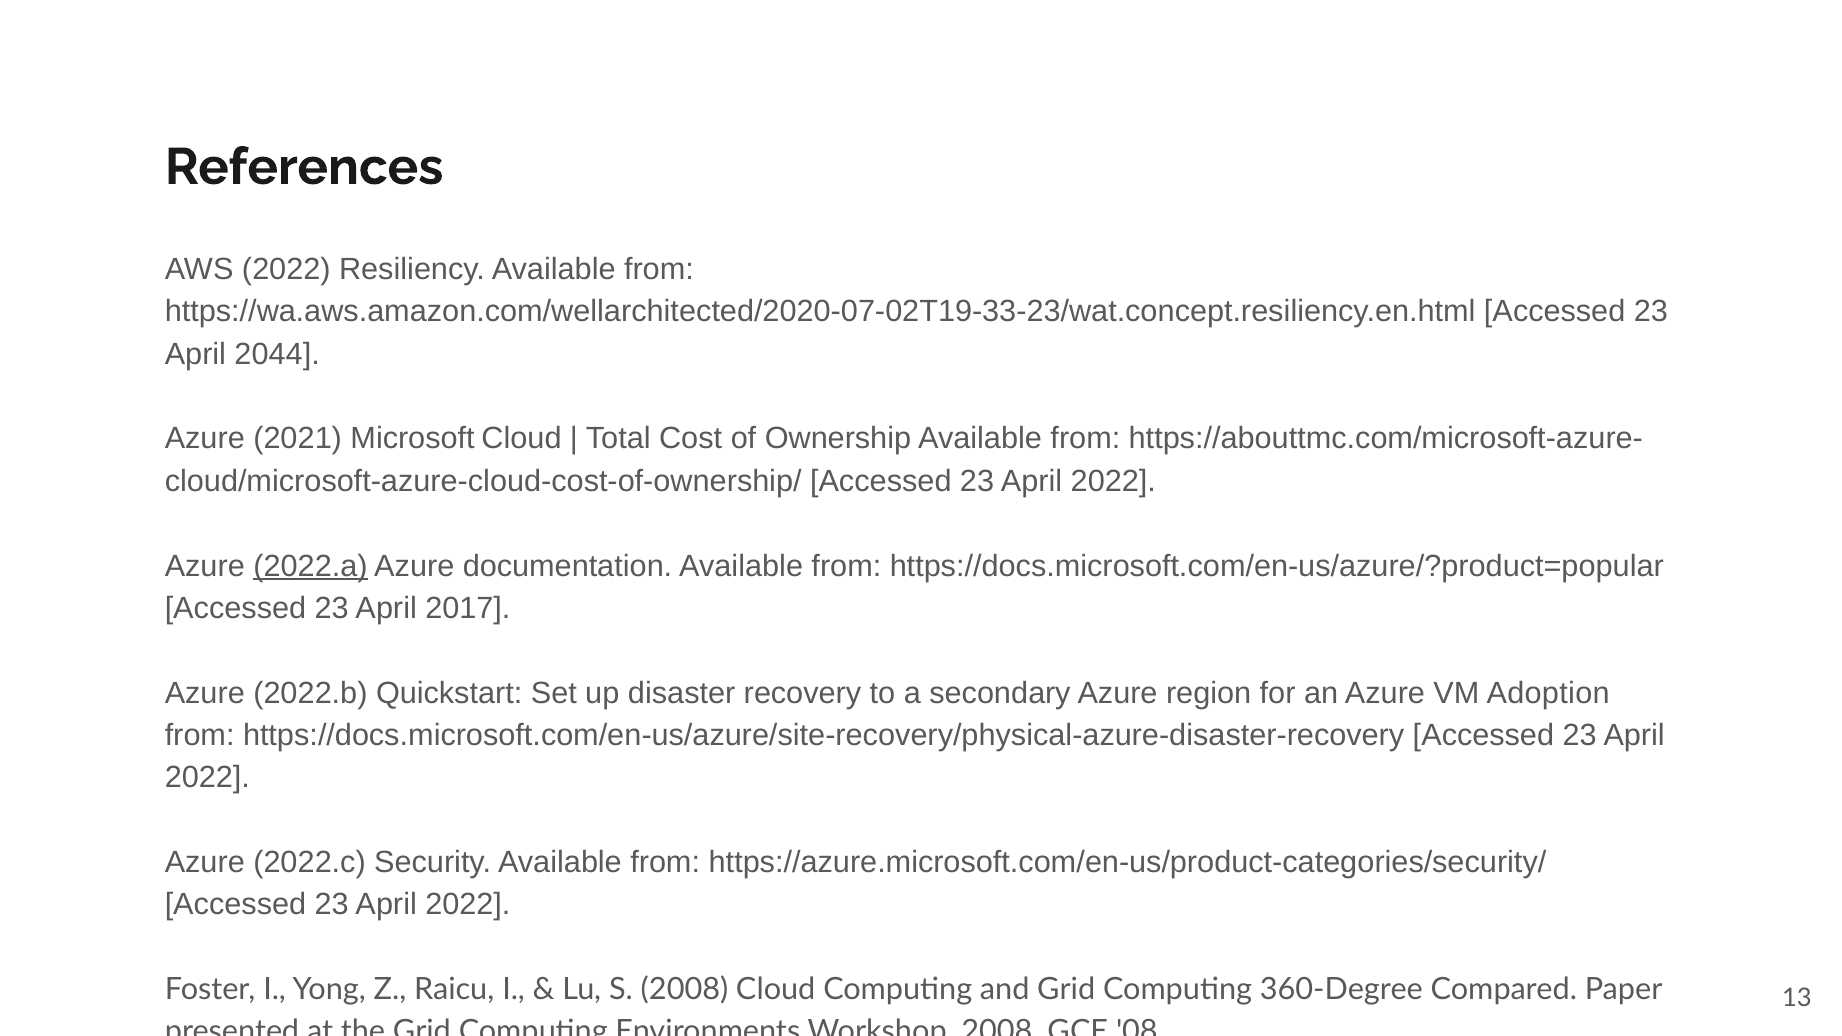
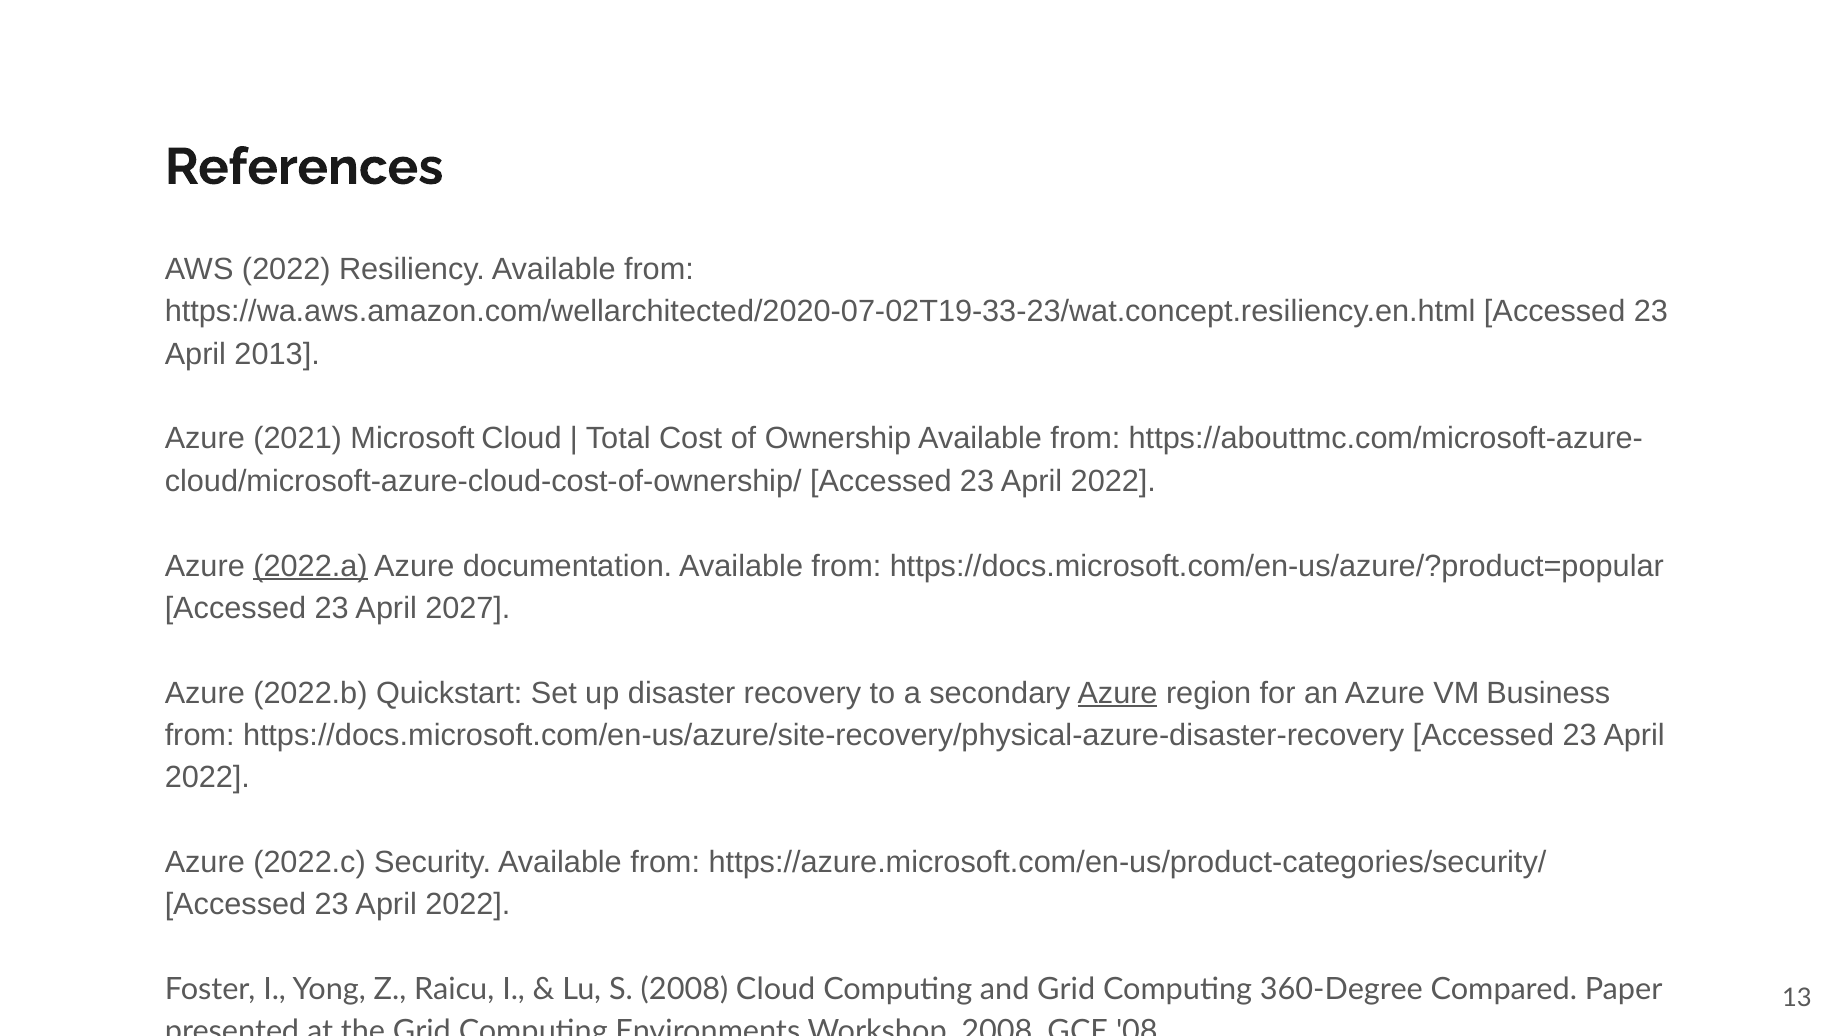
2044: 2044 -> 2013
2017: 2017 -> 2027
Azure at (1118, 693) underline: none -> present
Adoption: Adoption -> Business
